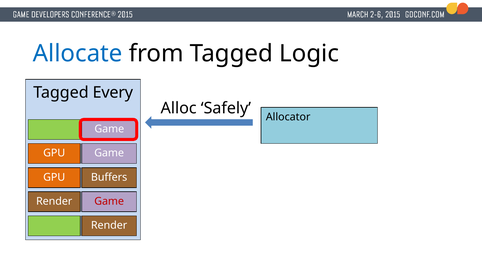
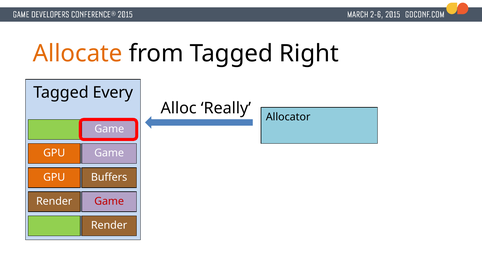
Allocate colour: blue -> orange
Logic: Logic -> Right
Safely: Safely -> Really
